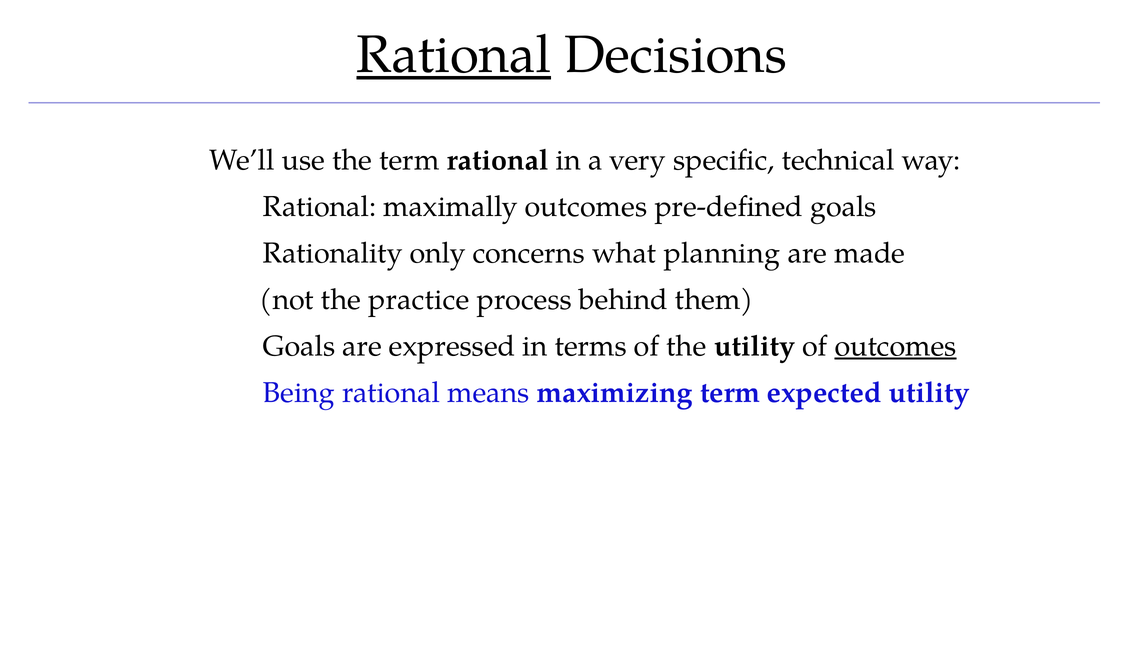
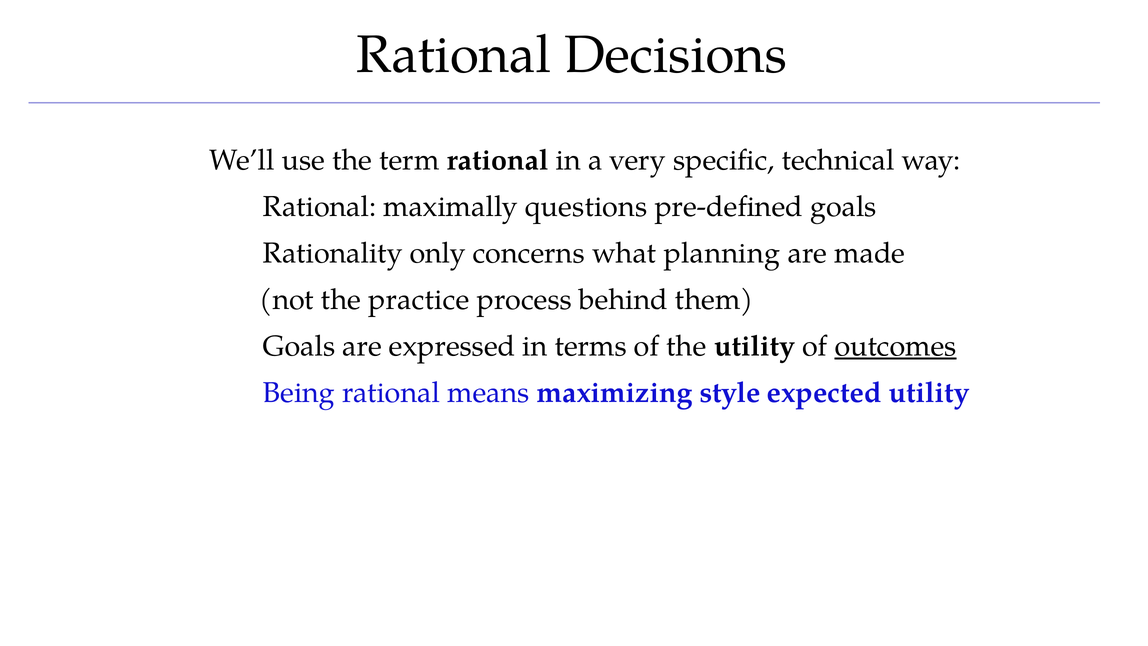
Rational at (454, 55) underline: present -> none
maximally outcomes: outcomes -> questions
maximizing term: term -> style
